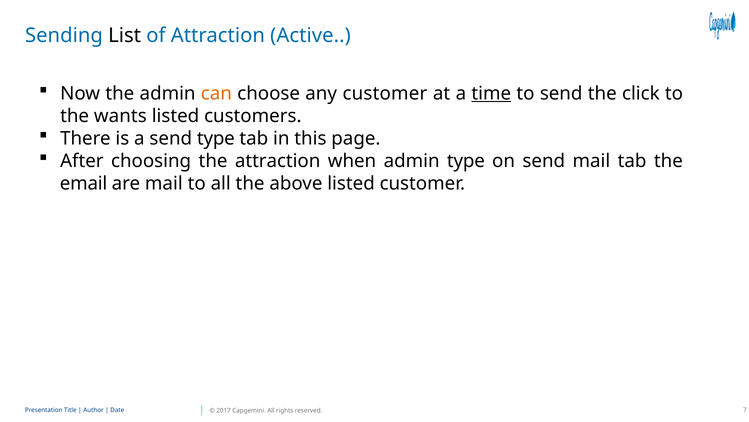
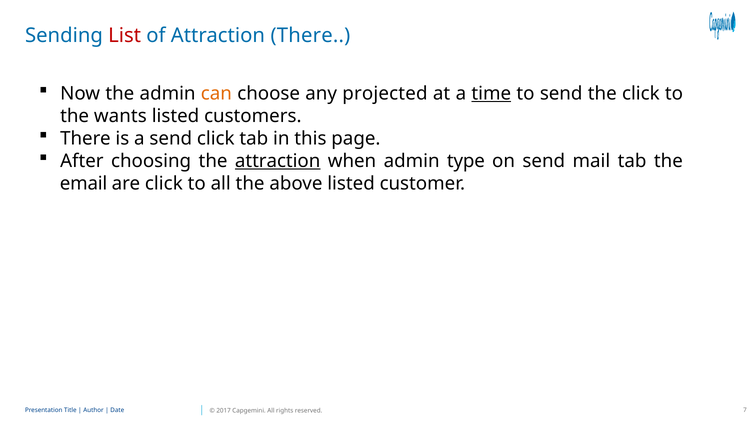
List colour: black -> red
Attraction Active: Active -> There
any customer: customer -> projected
send type: type -> click
attraction at (278, 161) underline: none -> present
are mail: mail -> click
